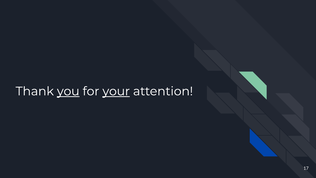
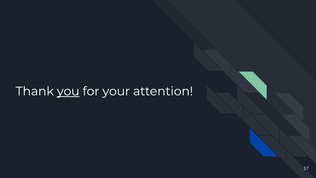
your underline: present -> none
